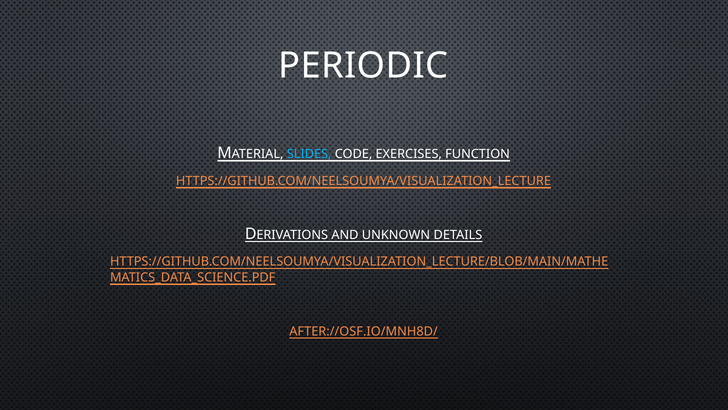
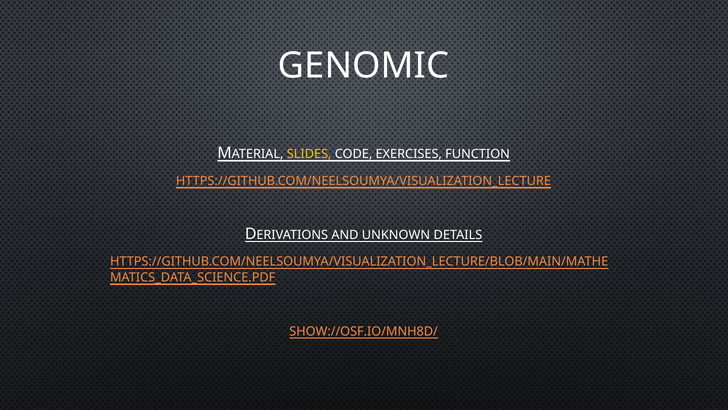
PERIODIC: PERIODIC -> GENOMIC
SLIDES colour: light blue -> yellow
AFTER://OSF.IO/MNH8D/: AFTER://OSF.IO/MNH8D/ -> SHOW://OSF.IO/MNH8D/
